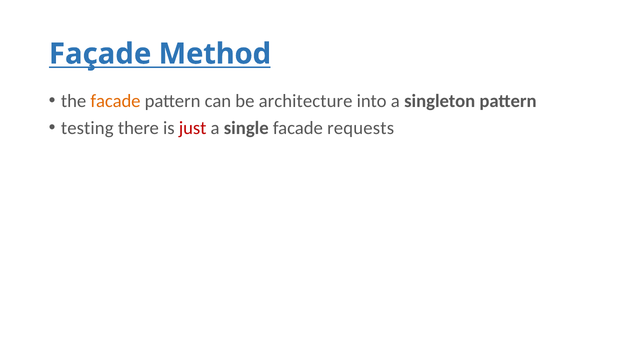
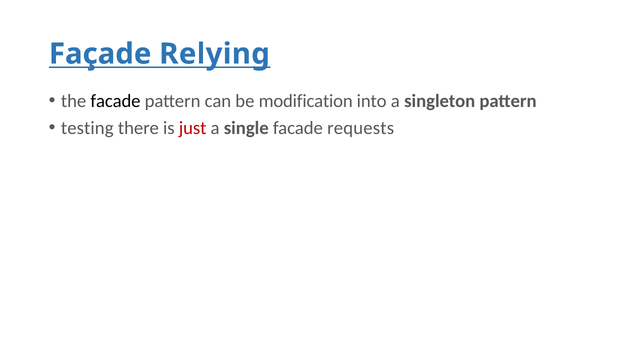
Method: Method -> Relying
facade at (115, 101) colour: orange -> black
architecture: architecture -> modification
